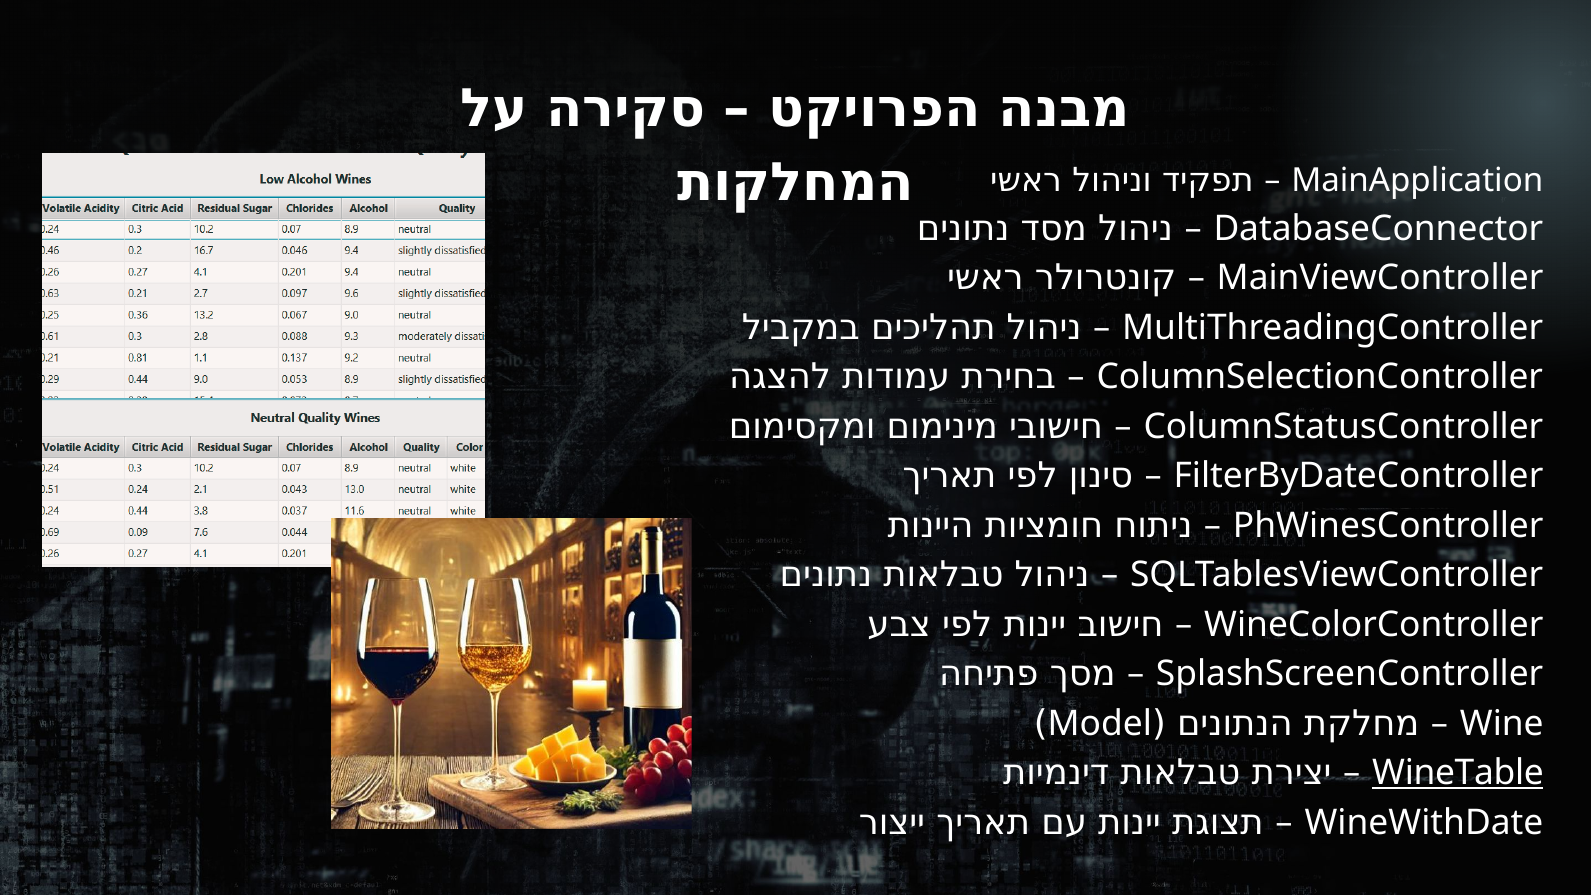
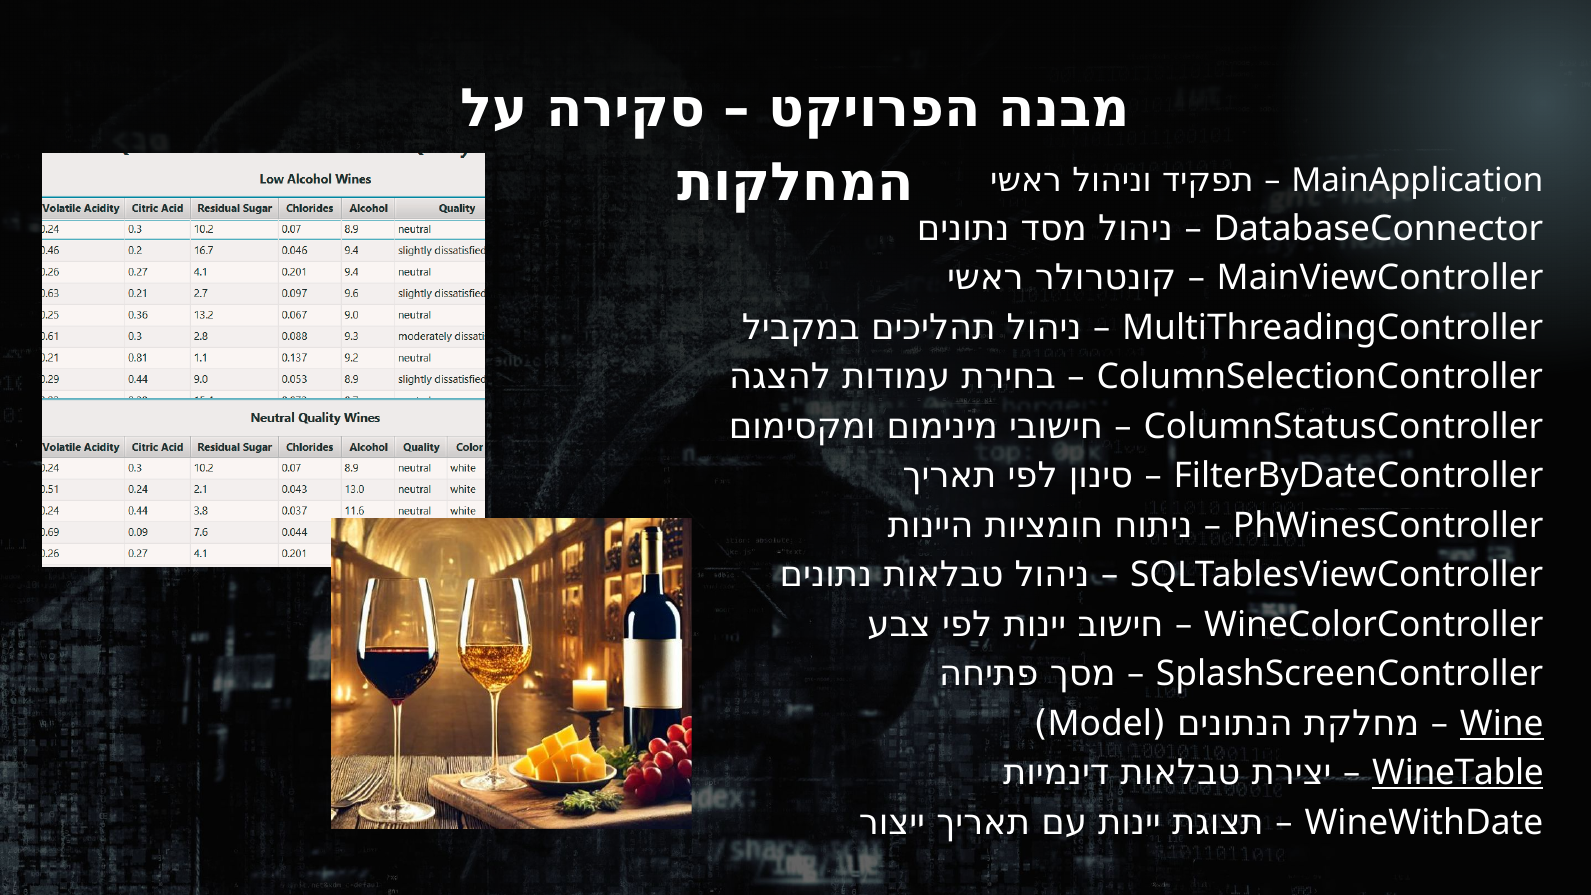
Wine underline: none -> present
